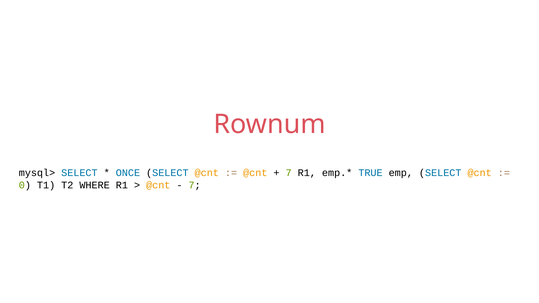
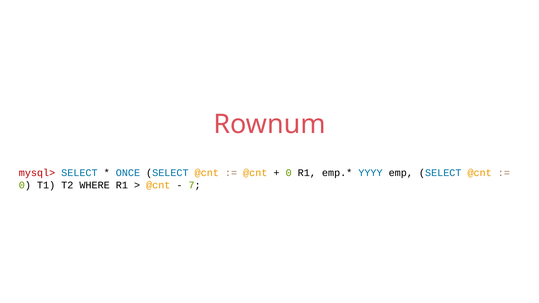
mysql> colour: black -> red
7 at (289, 173): 7 -> 0
TRUE: TRUE -> YYYY
